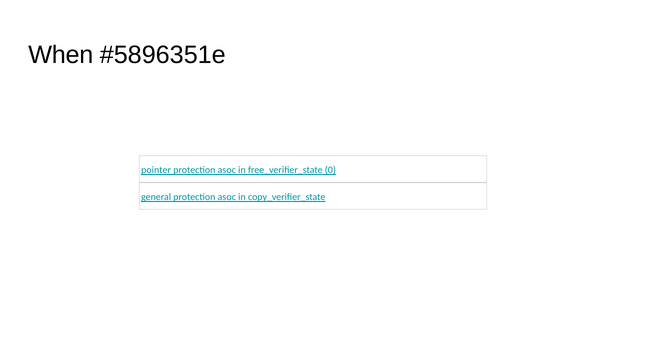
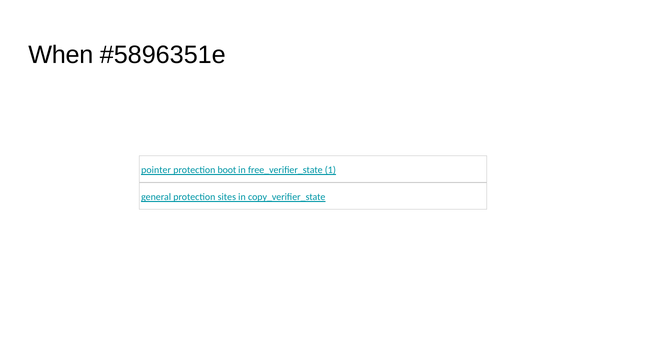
asoc at (227, 170): asoc -> boot
0: 0 -> 1
general protection asoc: asoc -> sites
